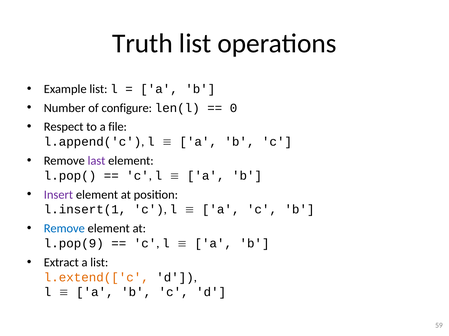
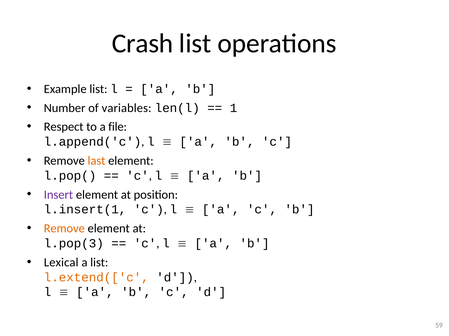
Truth: Truth -> Crash
configure: configure -> variables
0: 0 -> 1
last colour: purple -> orange
Remove at (64, 229) colour: blue -> orange
l.pop(9: l.pop(9 -> l.pop(3
Extract: Extract -> Lexical
